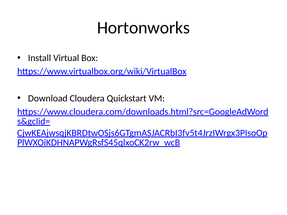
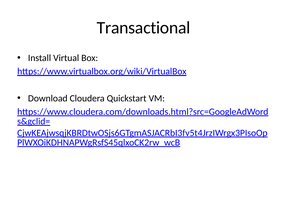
Hortonworks: Hortonworks -> Transactional
